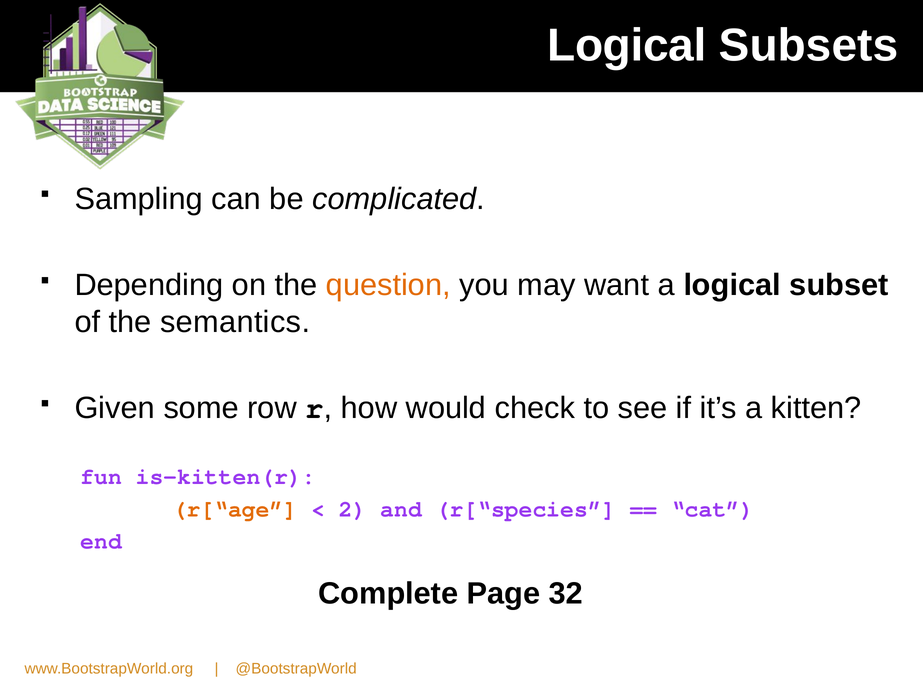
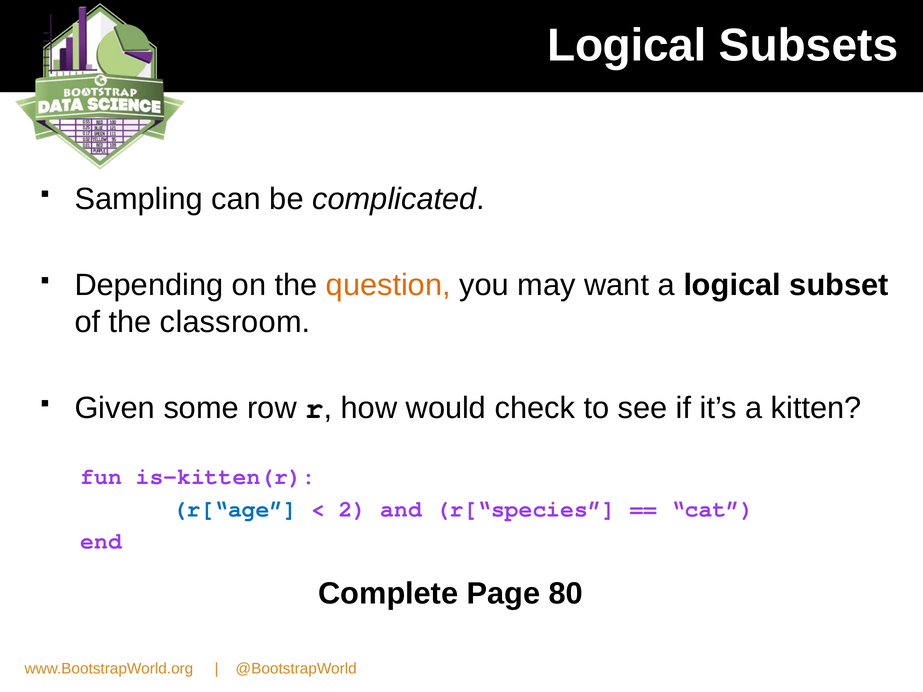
semantics: semantics -> classroom
r[“age colour: orange -> blue
32: 32 -> 80
